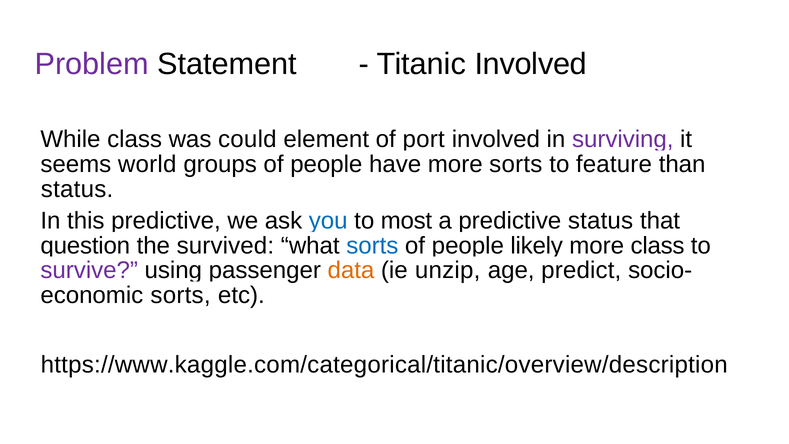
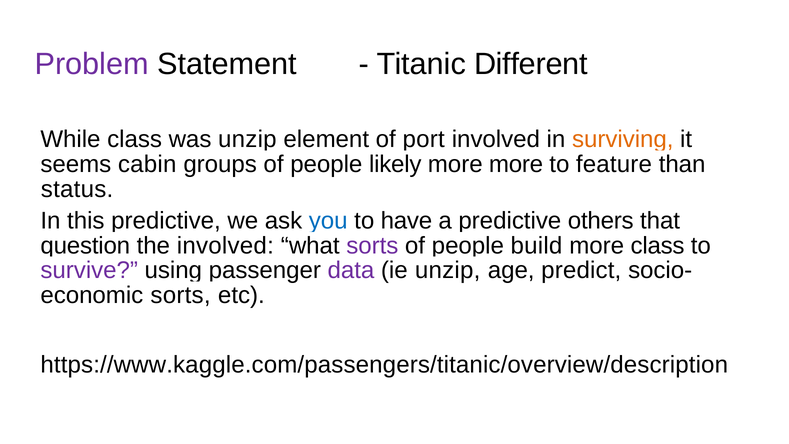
Titanic Involved: Involved -> Different
was could: could -> unzip
surviving colour: purple -> orange
world: world -> cabin
have: have -> likely
more sorts: sorts -> more
most: most -> have
predictive status: status -> others
the survived: survived -> involved
sorts at (372, 246) colour: blue -> purple
likely: likely -> build
data colour: orange -> purple
https://www.kaggle.com/categorical/titanic/overview/description: https://www.kaggle.com/categorical/titanic/overview/description -> https://www.kaggle.com/passengers/titanic/overview/description
